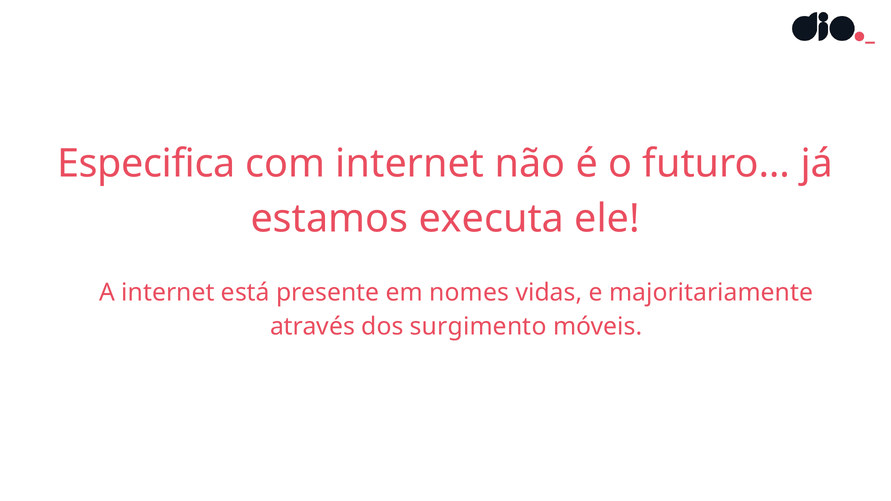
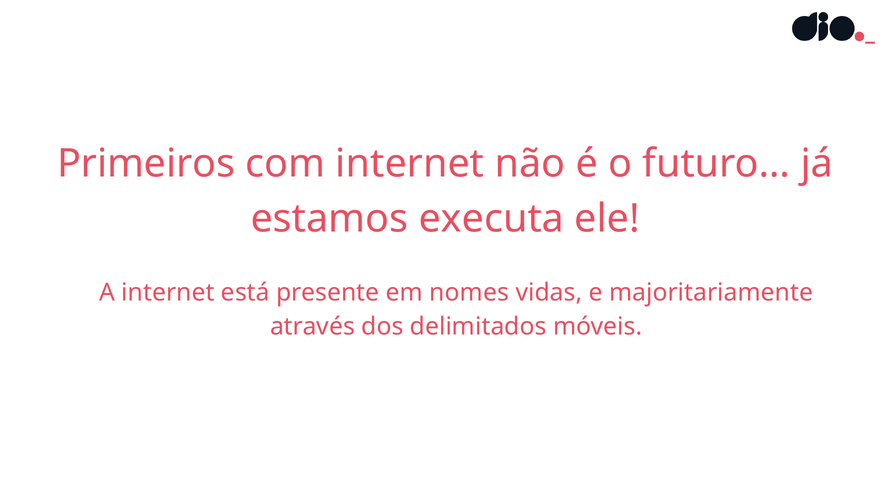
Especifica: Especifica -> Primeiros
surgimento: surgimento -> delimitados
